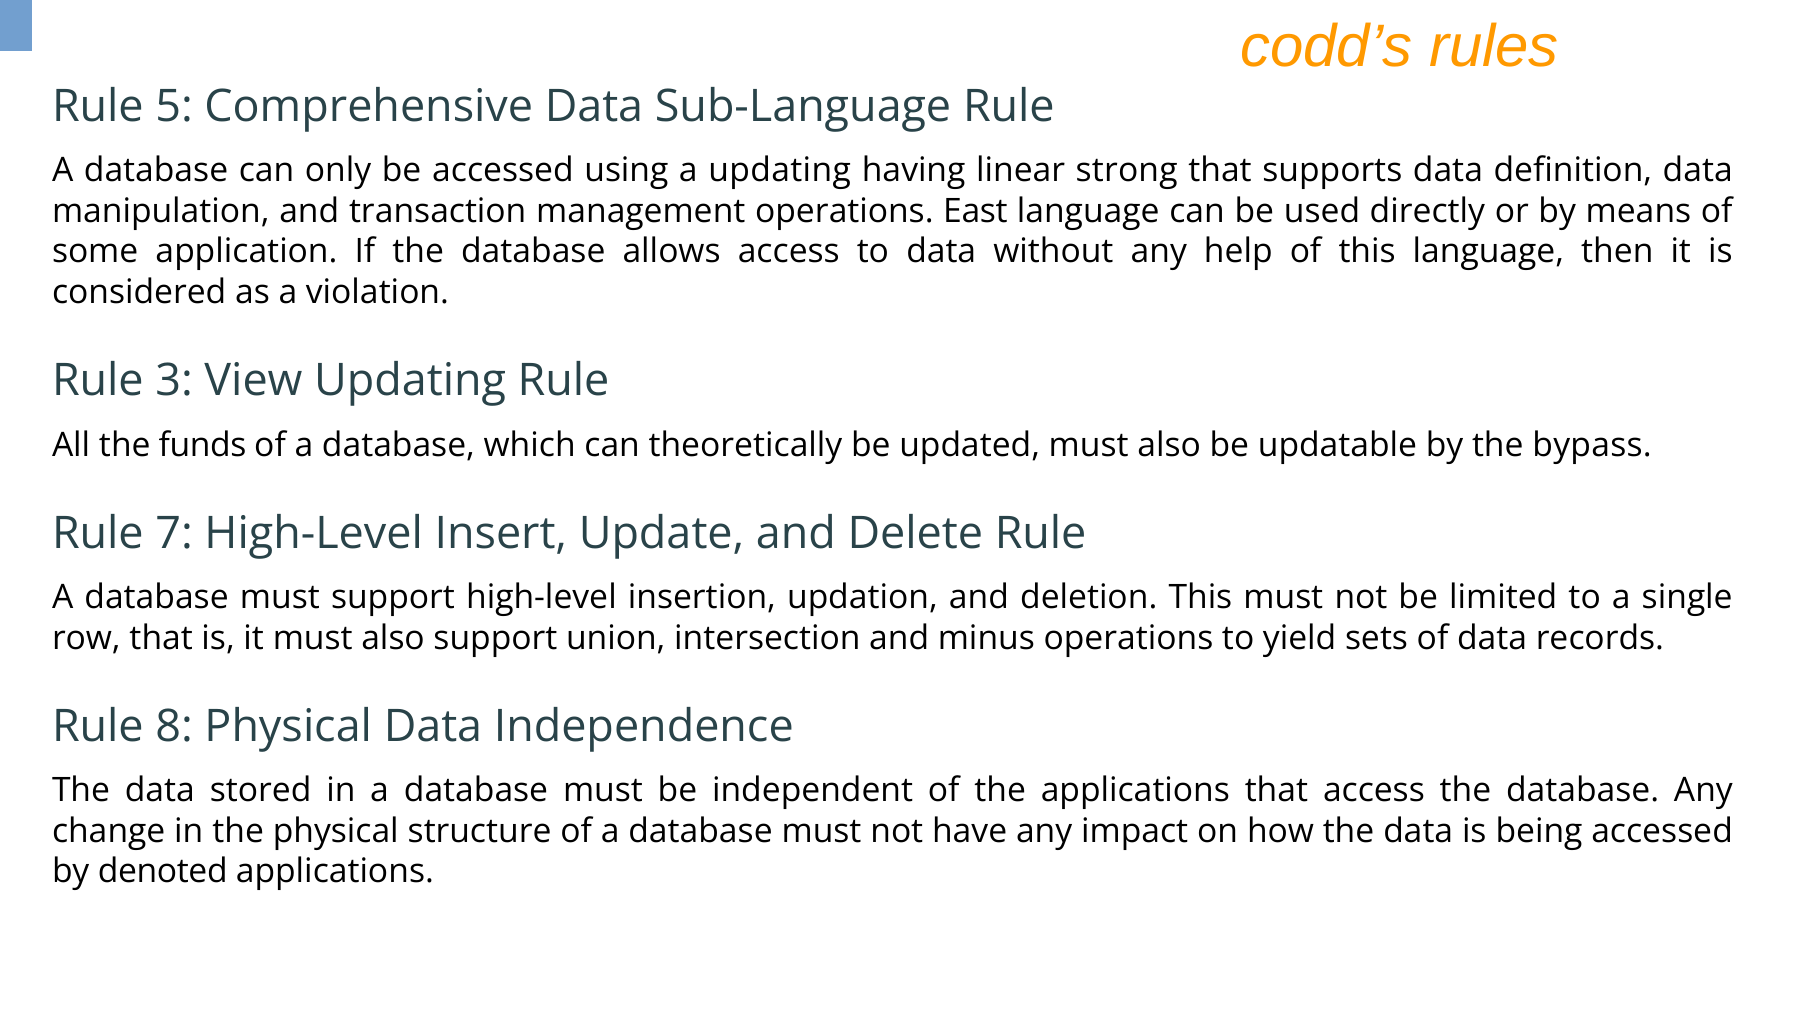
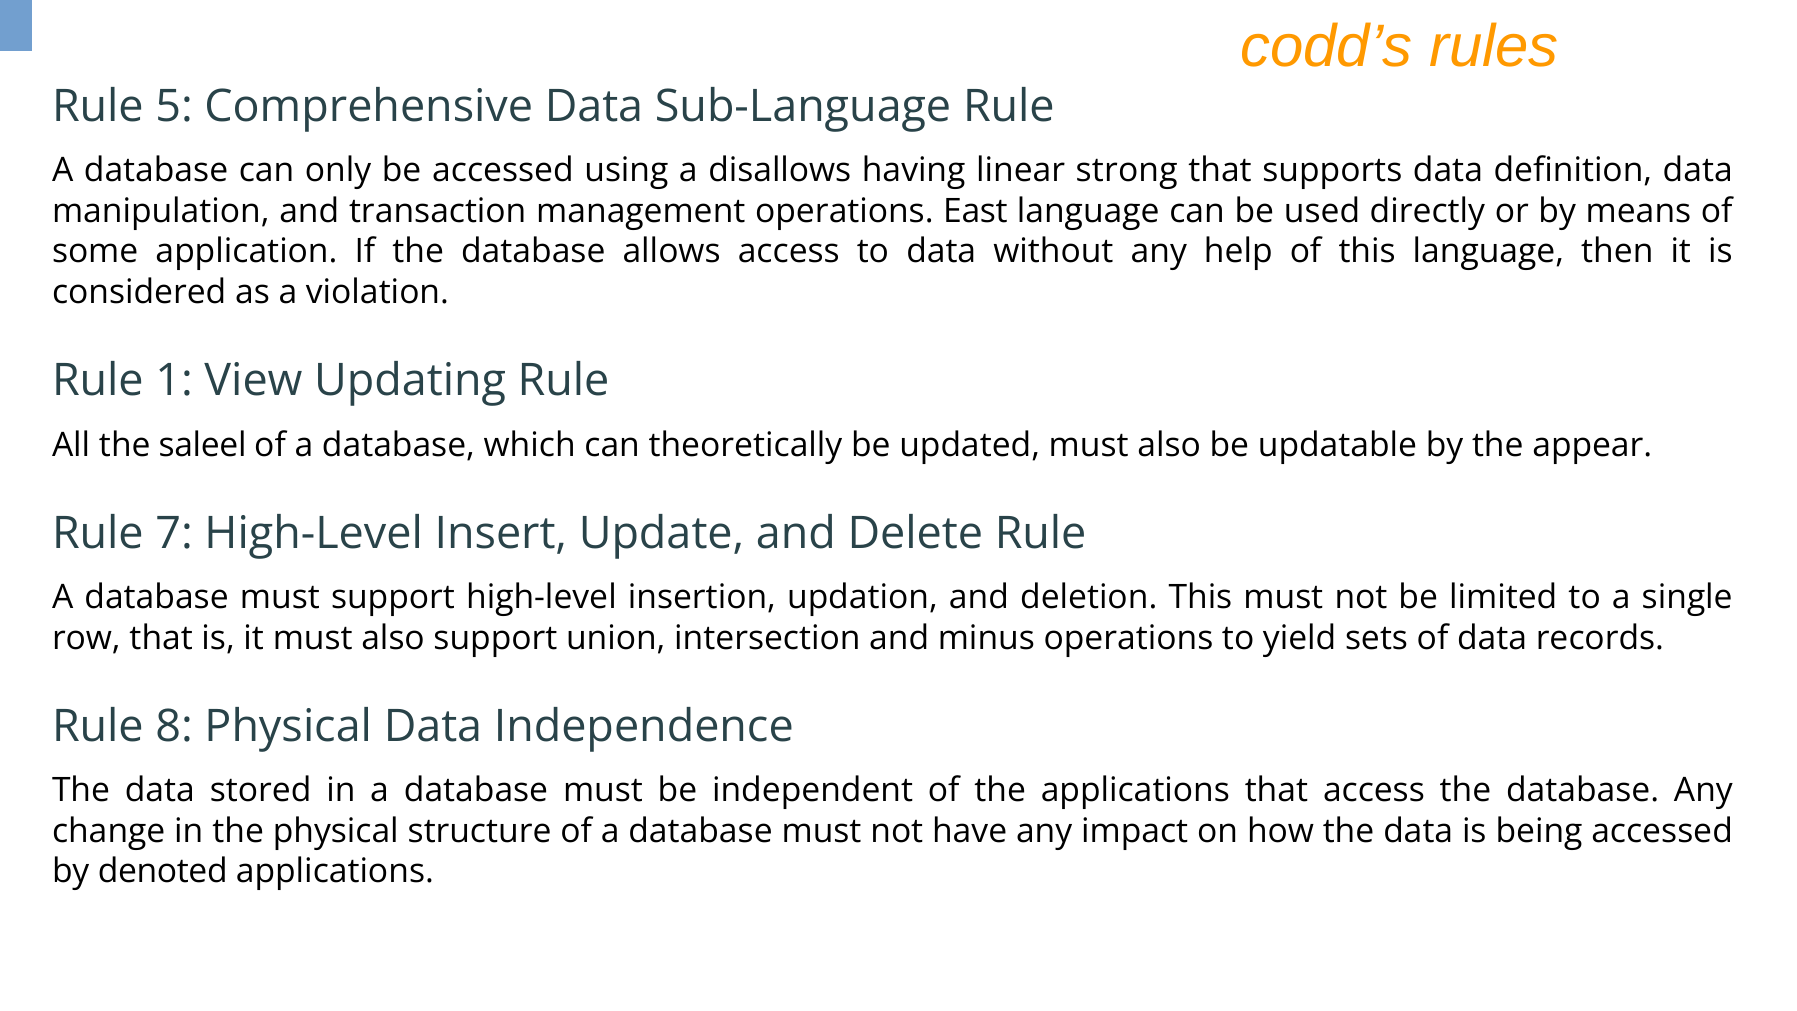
a updating: updating -> disallows
3: 3 -> 1
funds: funds -> saleel
bypass: bypass -> appear
